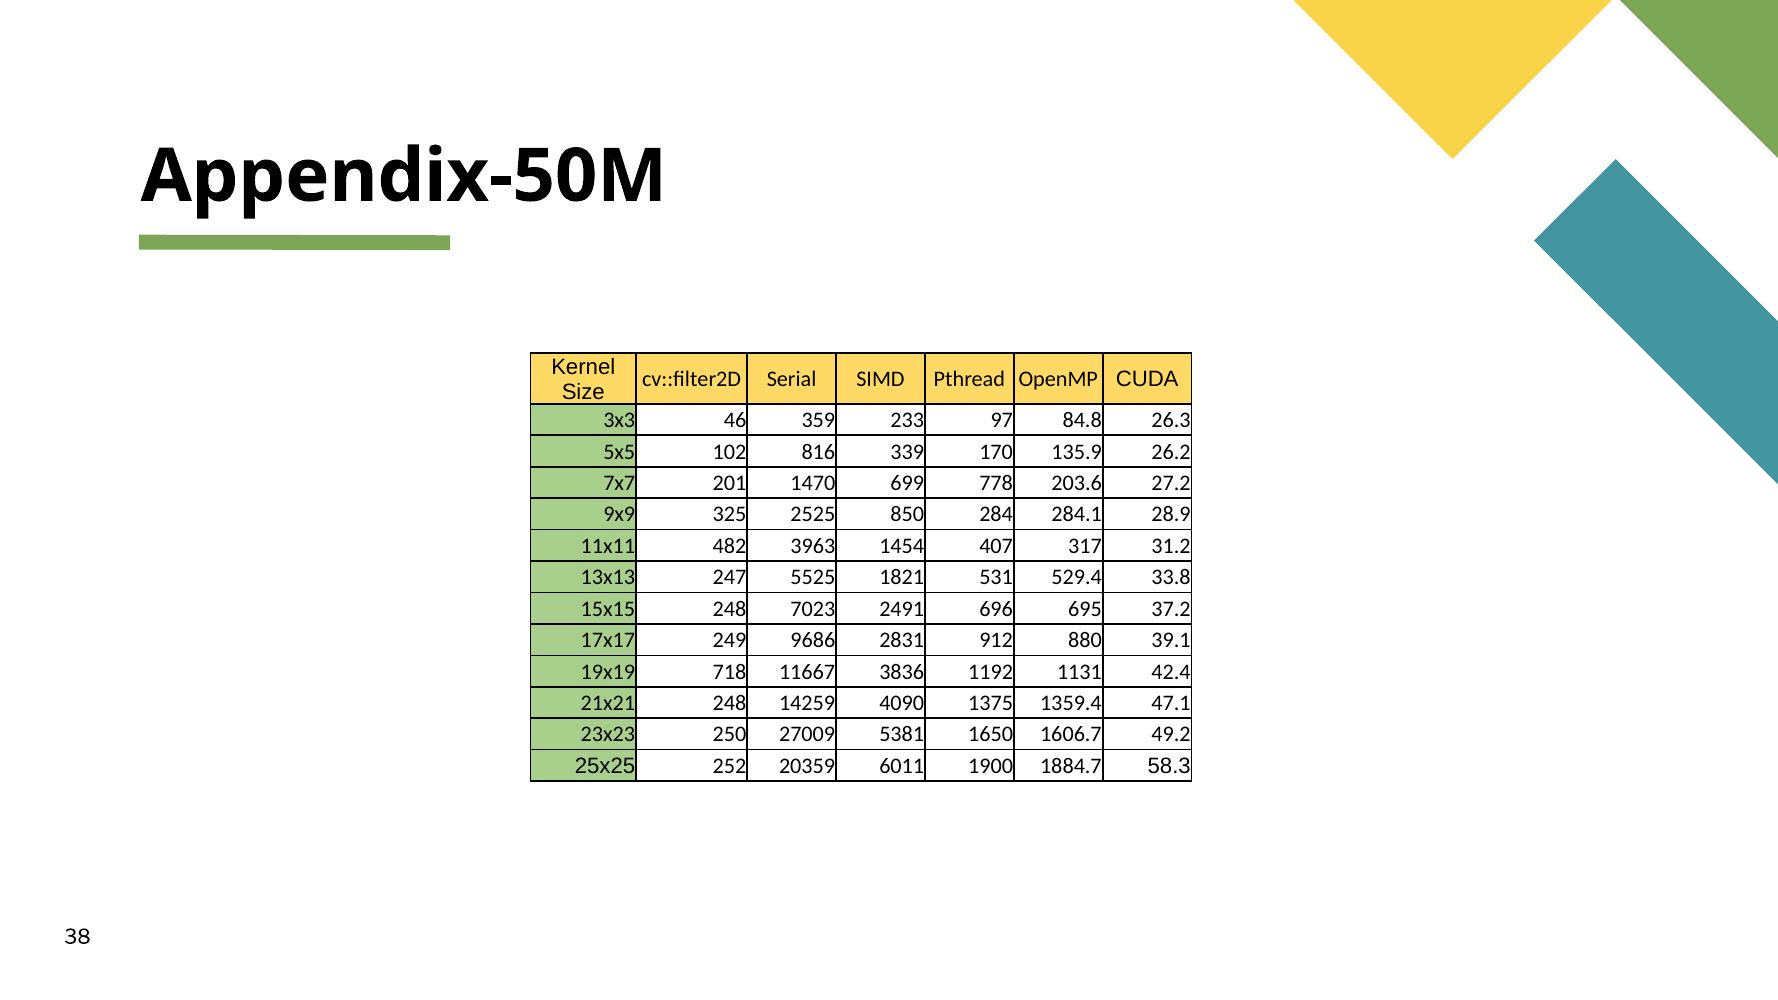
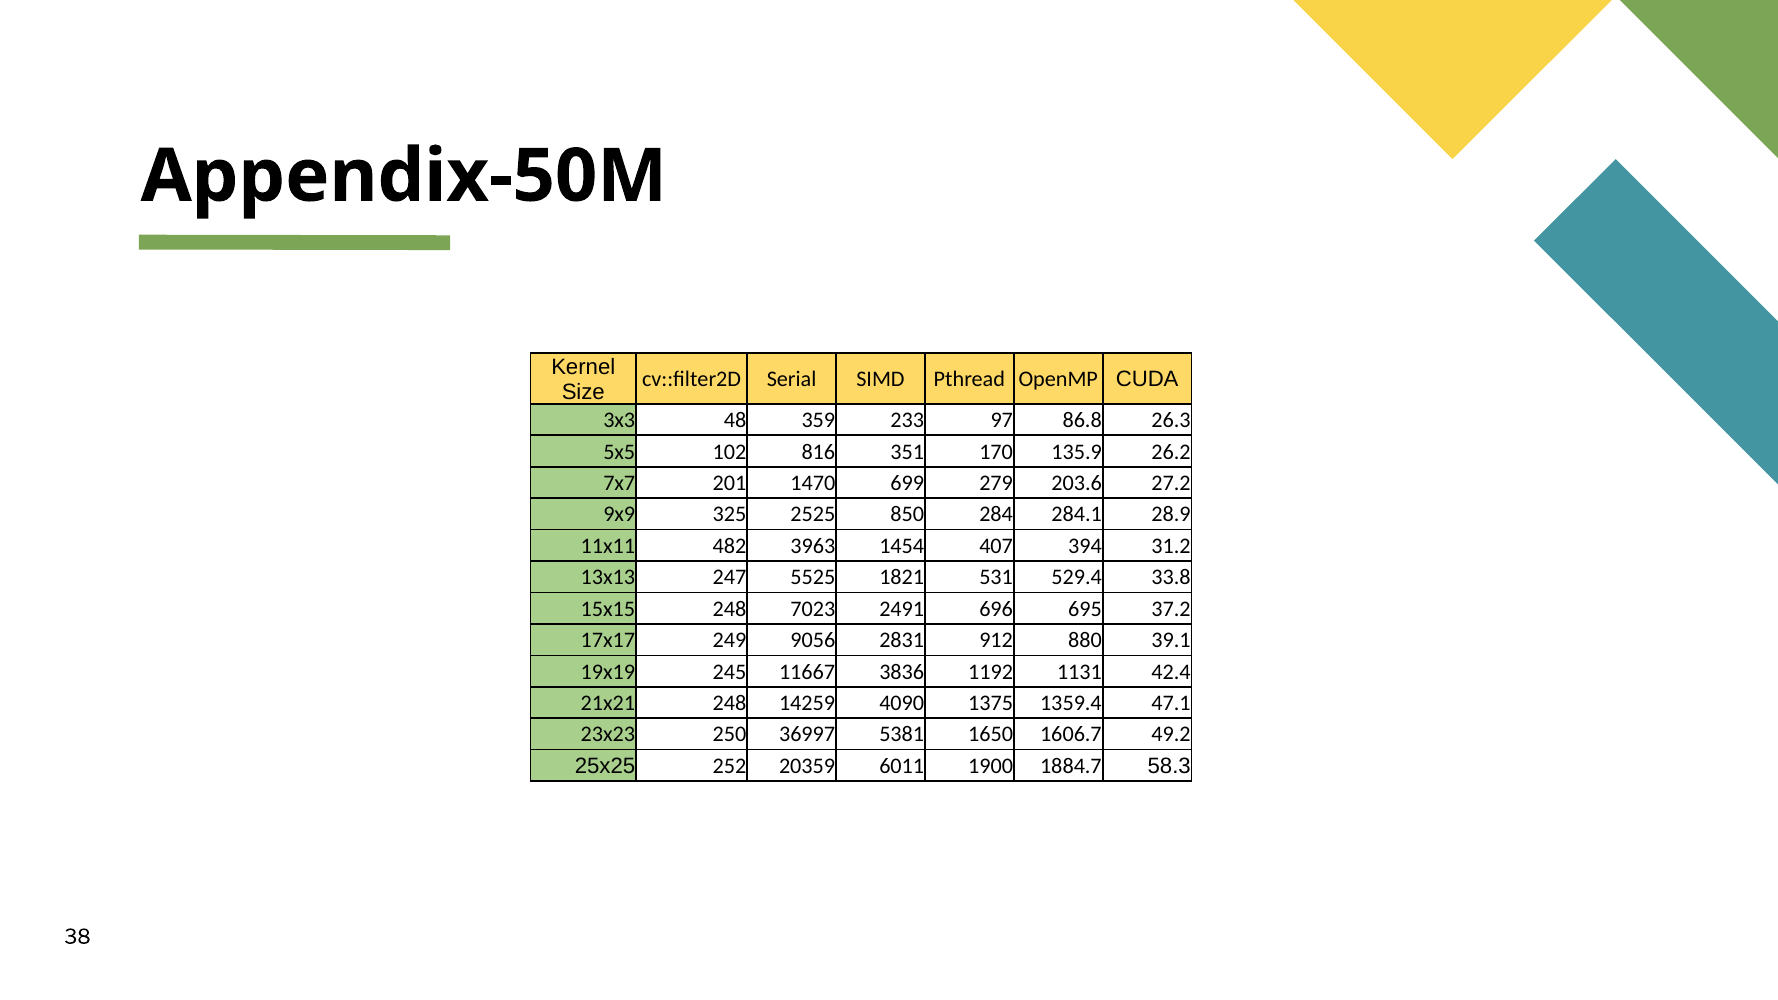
46: 46 -> 48
84.8: 84.8 -> 86.8
339: 339 -> 351
778: 778 -> 279
317: 317 -> 394
9686: 9686 -> 9056
718: 718 -> 245
27009: 27009 -> 36997
